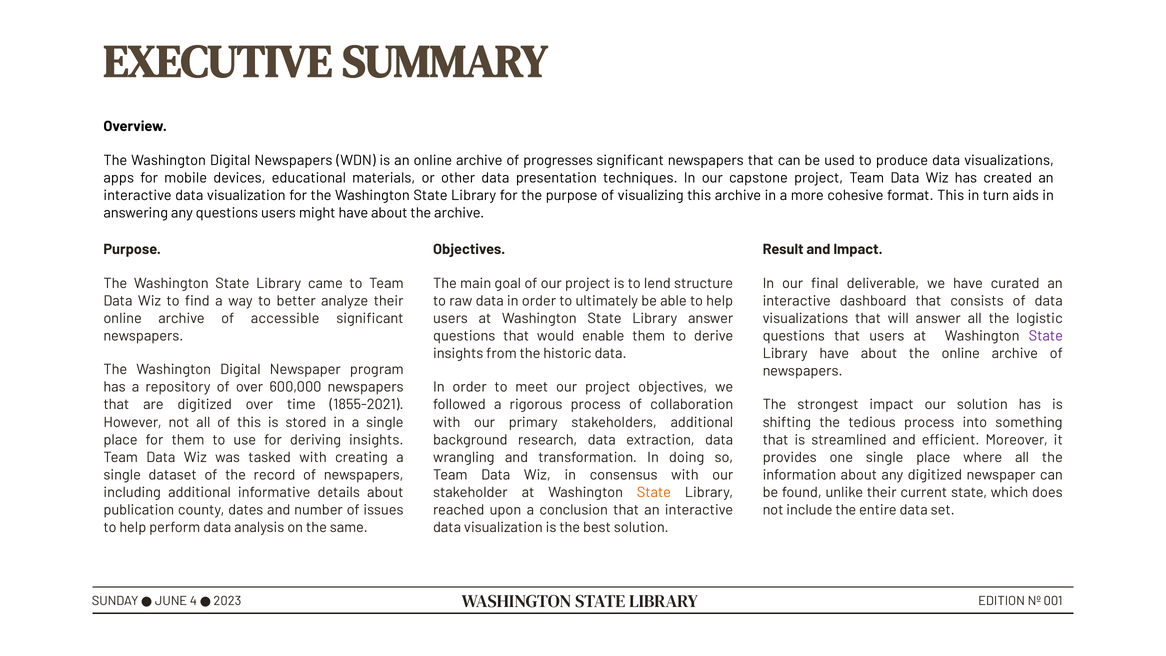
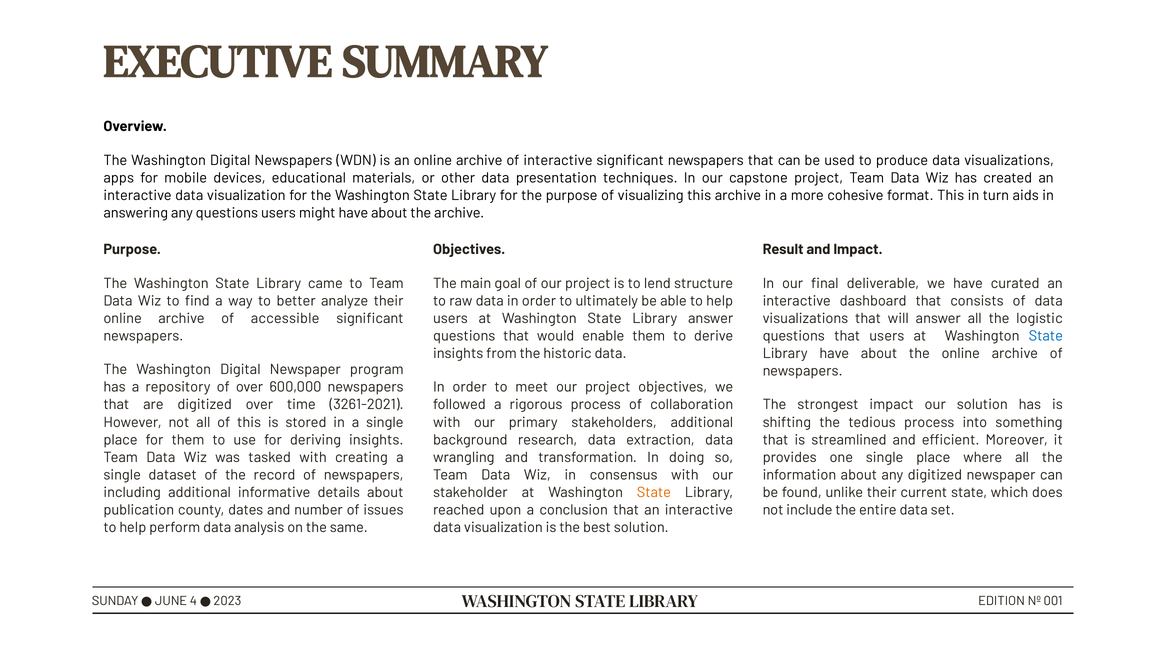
of progresses: progresses -> interactive
State at (1046, 336) colour: purple -> blue
1855-2021: 1855-2021 -> 3261-2021
